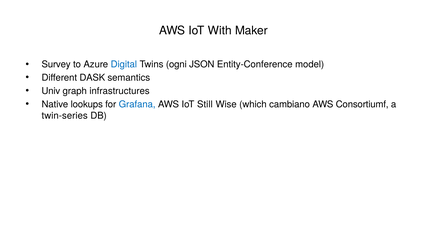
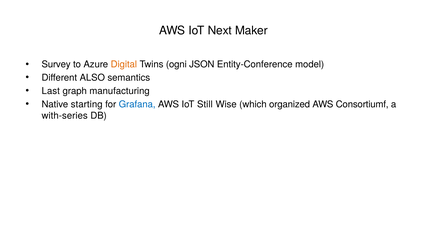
With: With -> Next
Digital colour: blue -> orange
DASK: DASK -> ALSO
Univ: Univ -> Last
infrastructures: infrastructures -> manufacturing
lookups: lookups -> starting
cambiano: cambiano -> organized
twin-series: twin-series -> with-series
